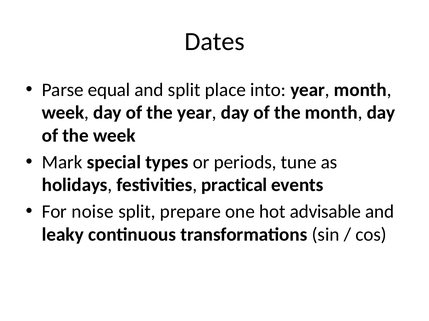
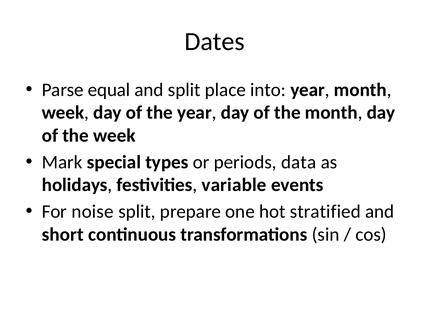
tune: tune -> data
practical: practical -> variable
advisable: advisable -> stratified
leaky: leaky -> short
